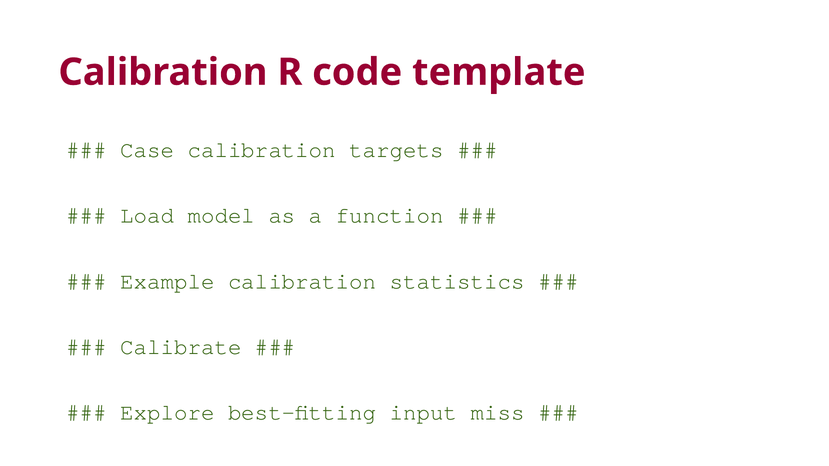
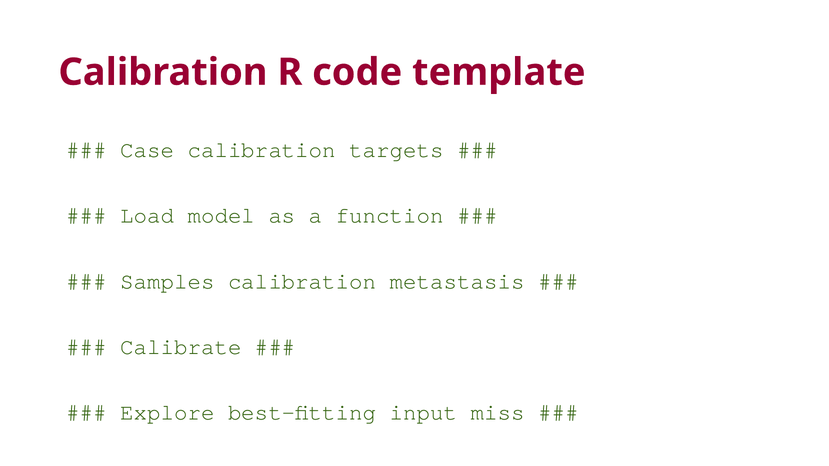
Example: Example -> Samples
statistics: statistics -> metastasis
